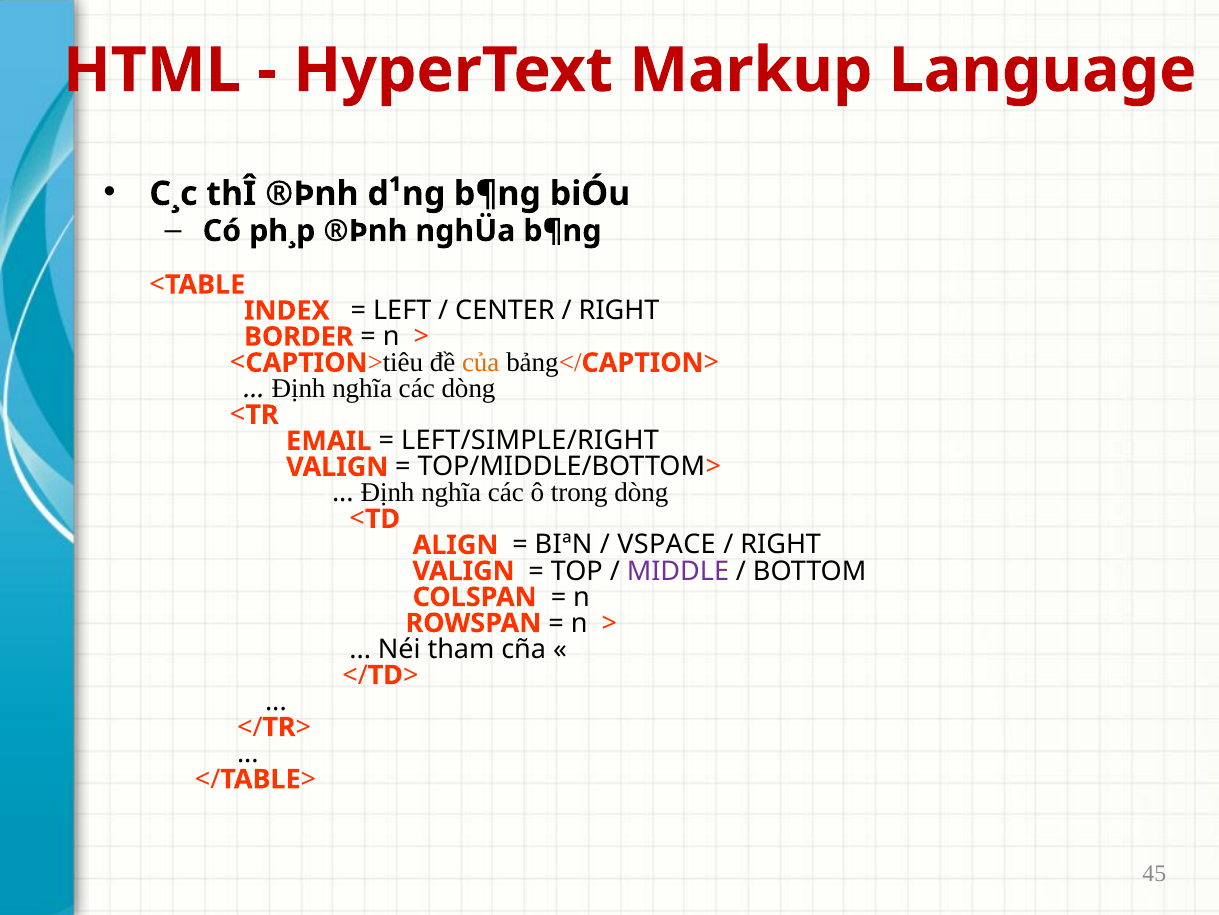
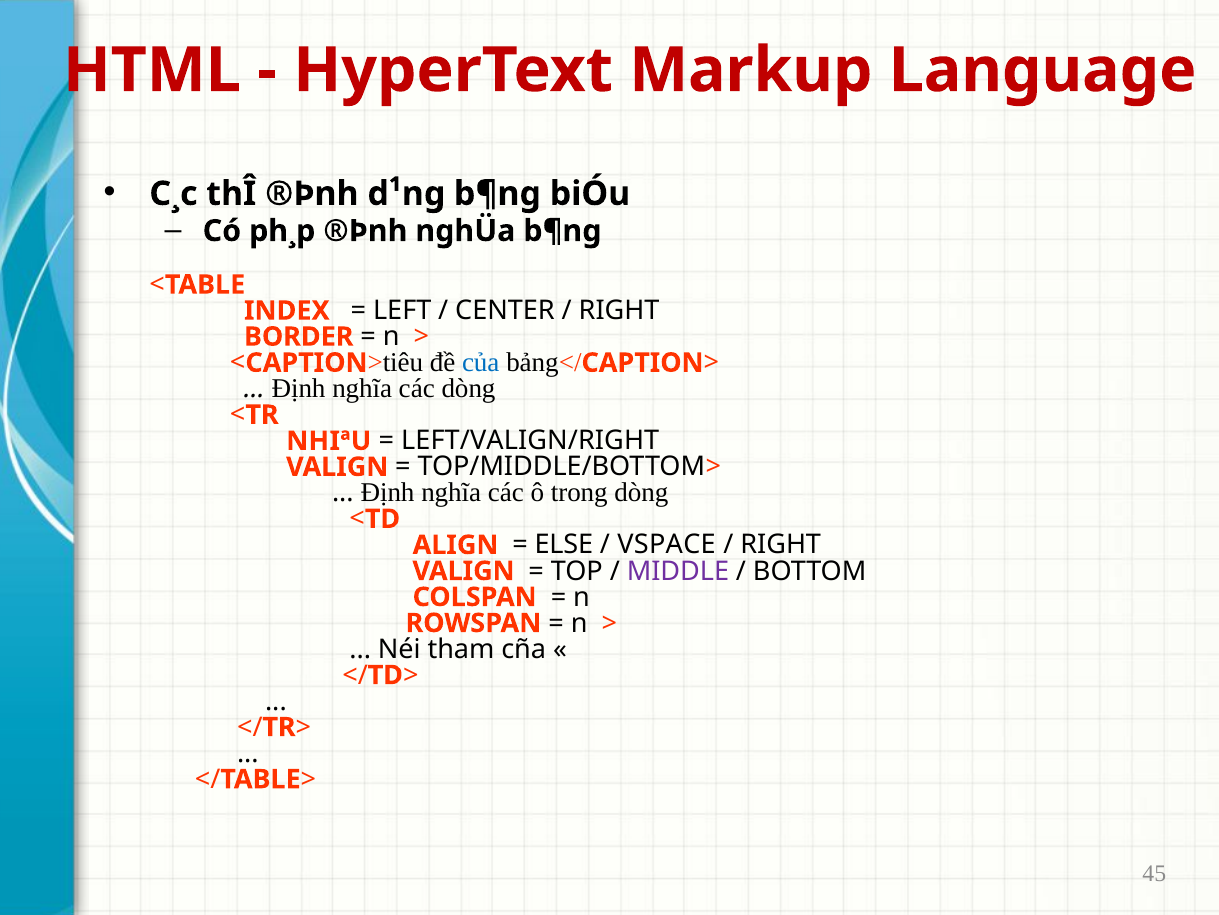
của colour: orange -> blue
EMAIL: EMAIL -> NHIªU
LEFT/SIMPLE/RIGHT: LEFT/SIMPLE/RIGHT -> LEFT/VALIGN/RIGHT
BIªN: BIªN -> ELSE
